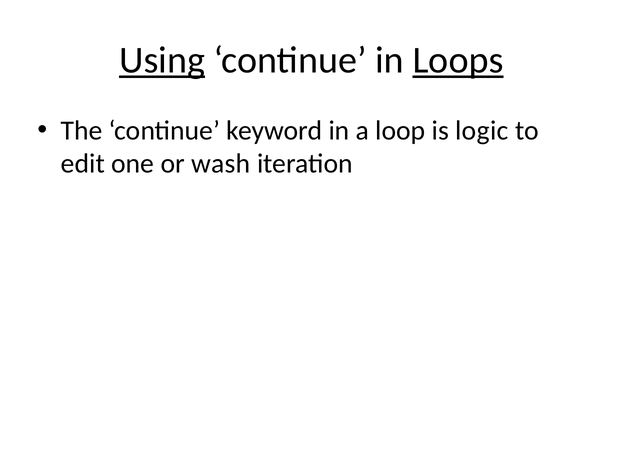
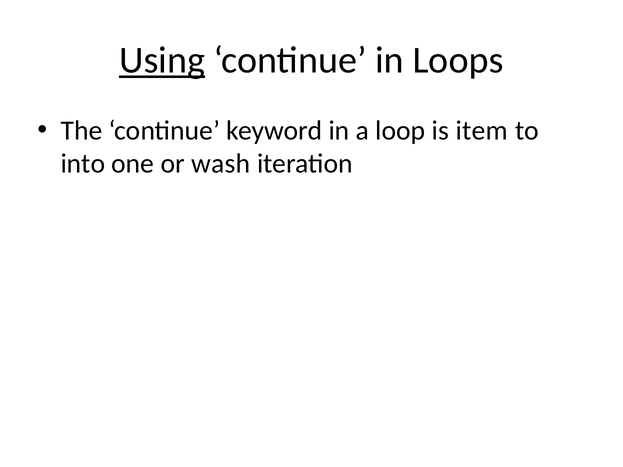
Loops underline: present -> none
logic: logic -> item
edit: edit -> into
